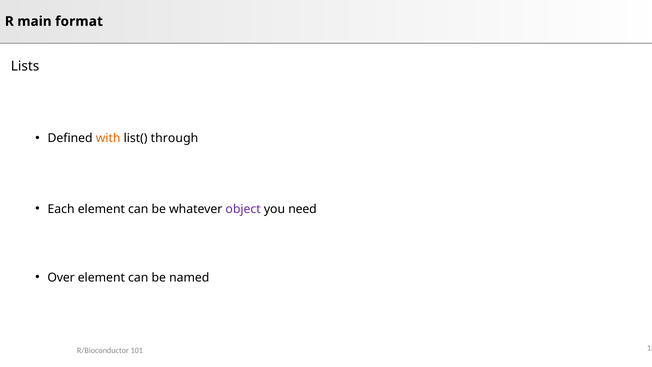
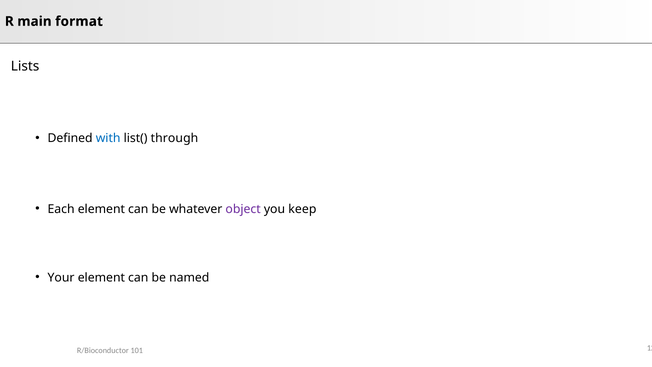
with colour: orange -> blue
need: need -> keep
Over: Over -> Your
